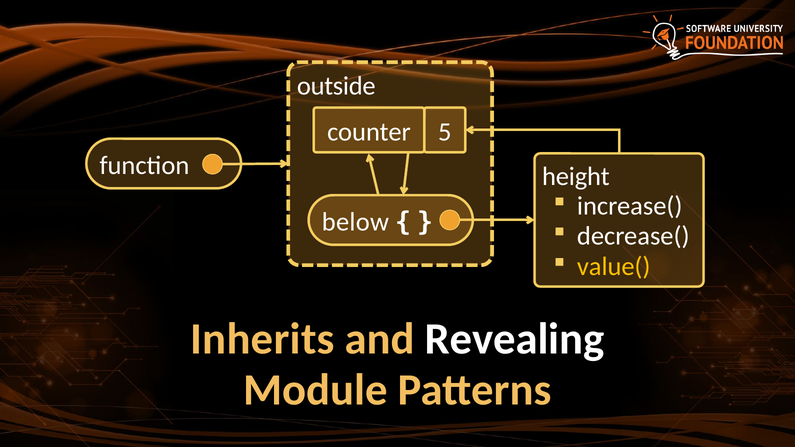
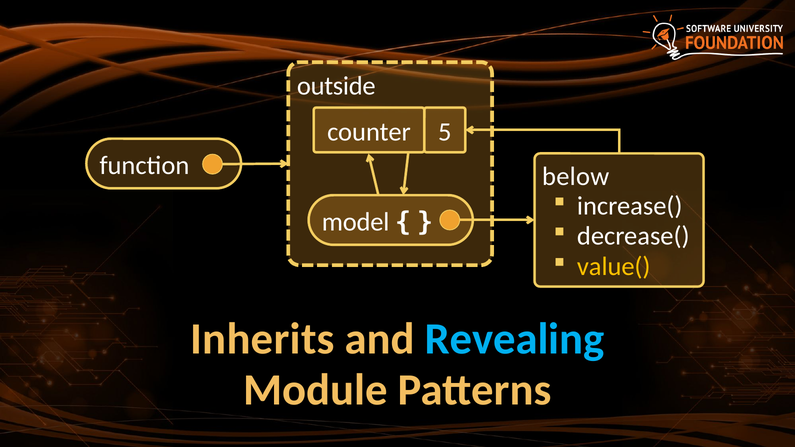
height: height -> below
below: below -> model
Revealing colour: white -> light blue
